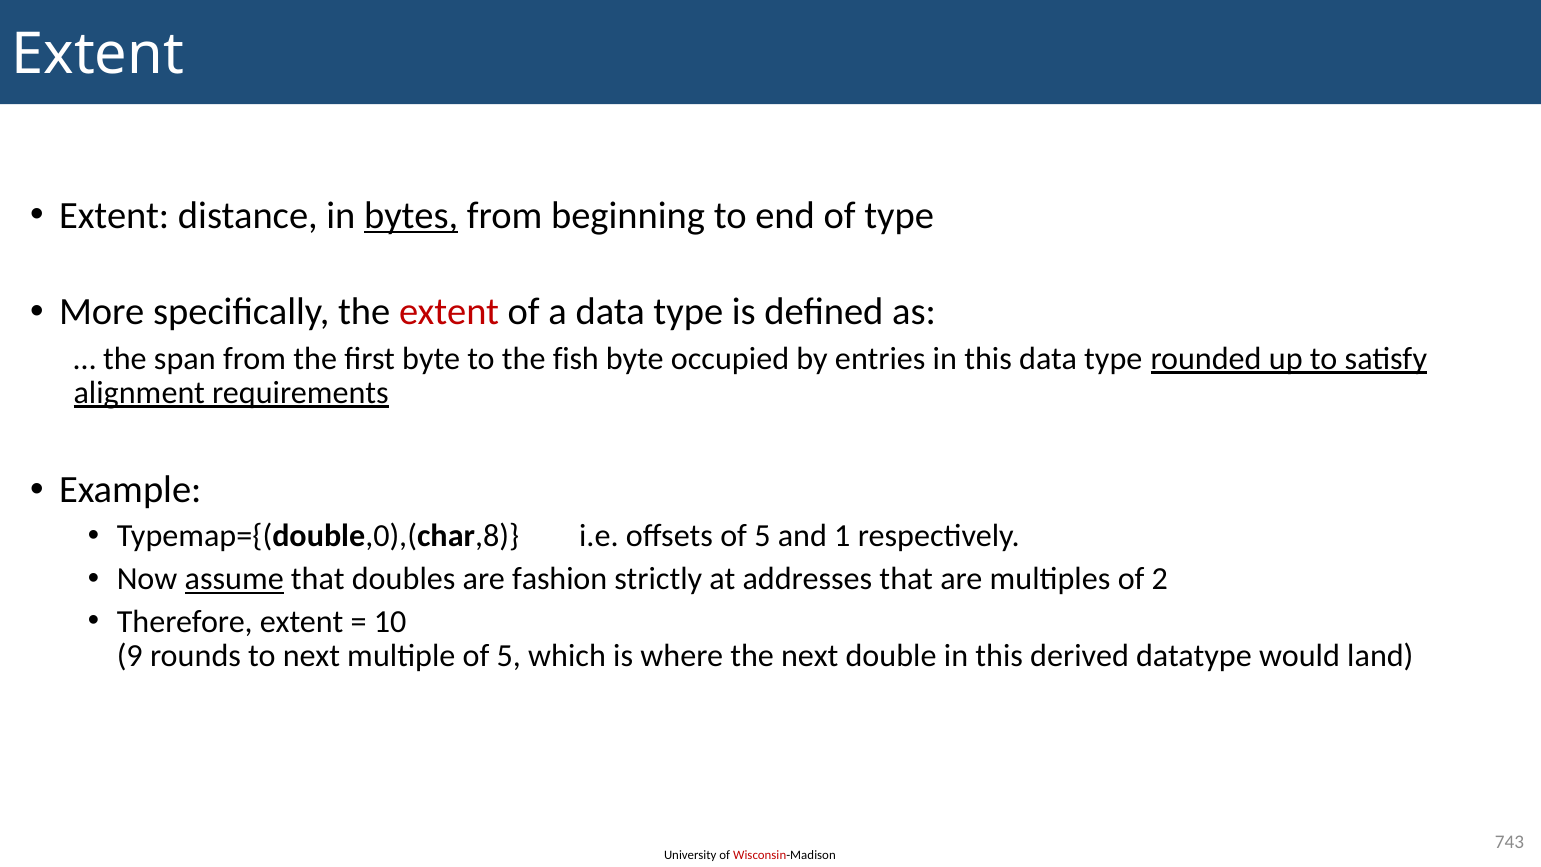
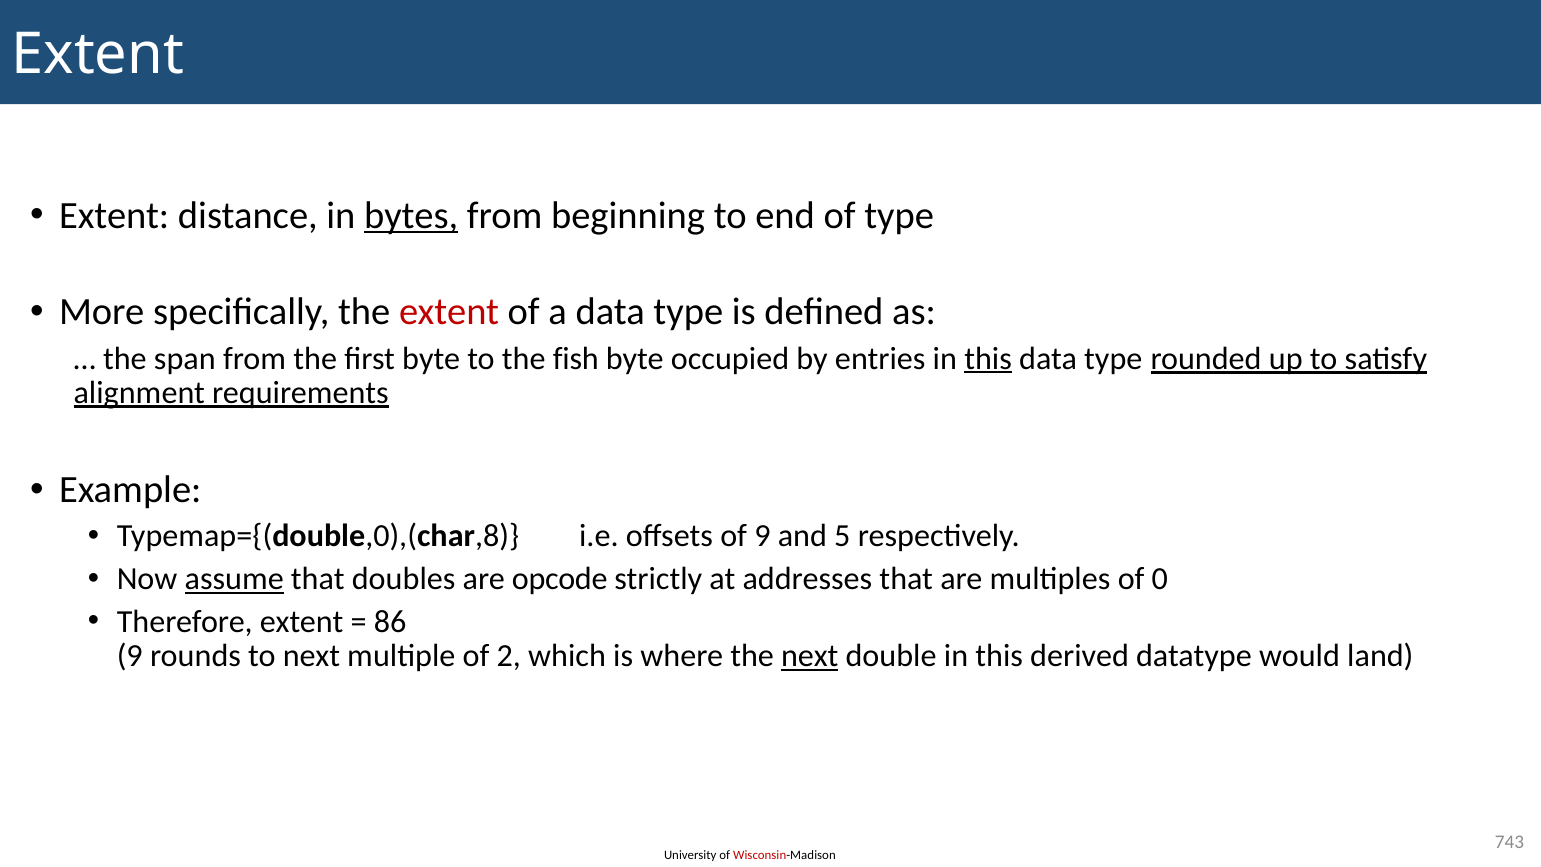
this at (988, 358) underline: none -> present
offsets of 5: 5 -> 9
1: 1 -> 5
fashion: fashion -> opcode
2: 2 -> 0
10: 10 -> 86
multiple of 5: 5 -> 2
next at (810, 656) underline: none -> present
